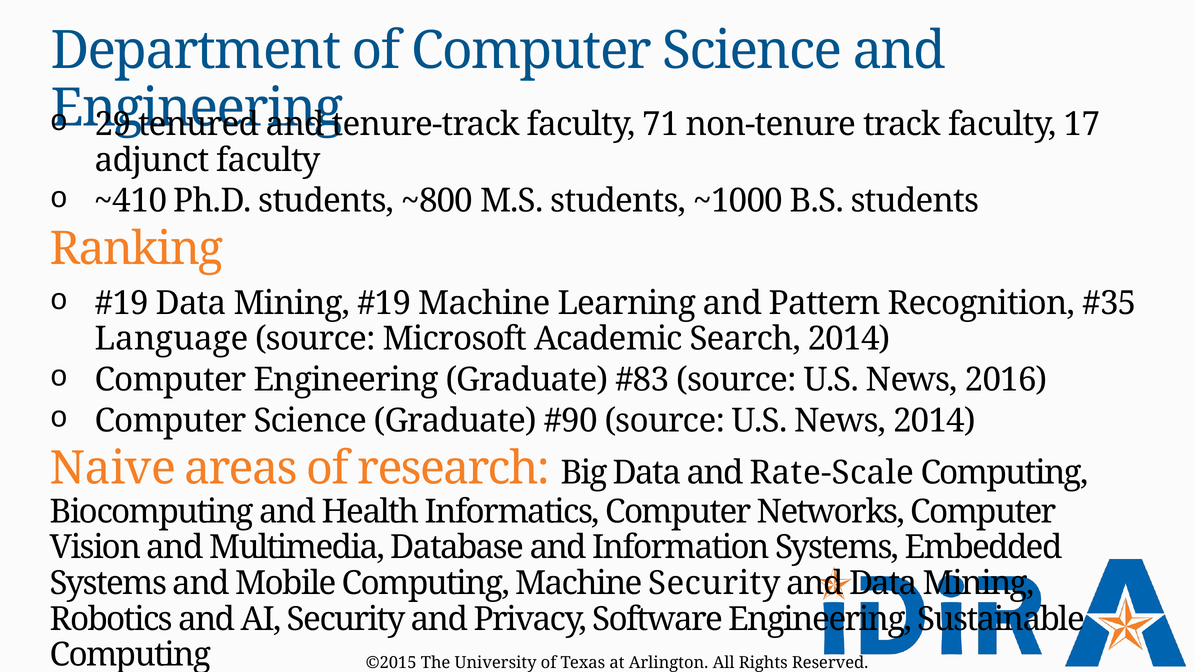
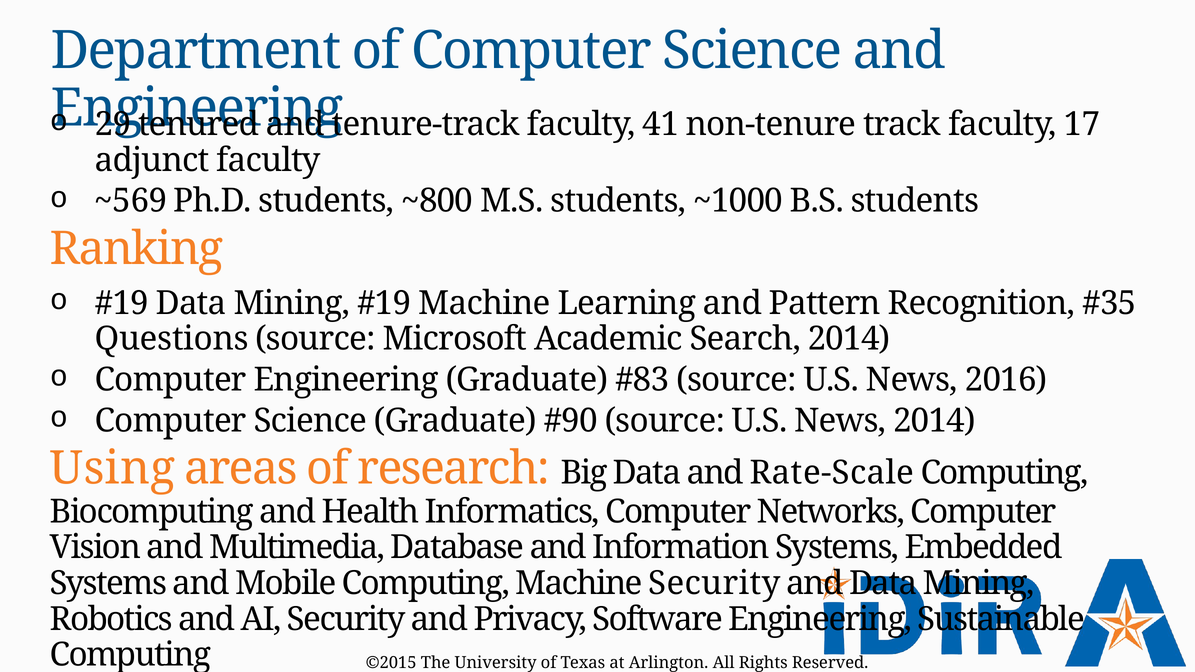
71: 71 -> 41
~410: ~410 -> ~569
Language: Language -> Questions
Naive: Naive -> Using
